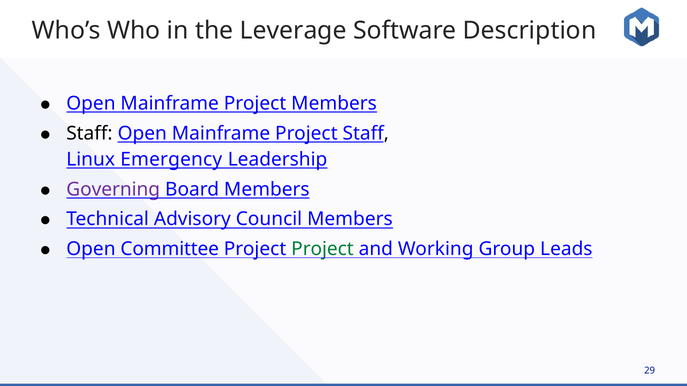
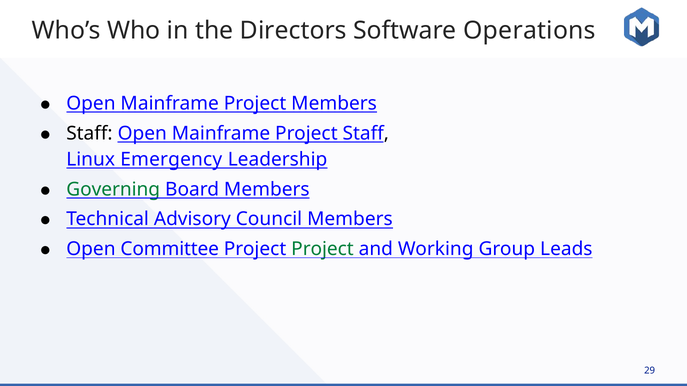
Leverage: Leverage -> Directors
Description: Description -> Operations
Governing colour: purple -> green
